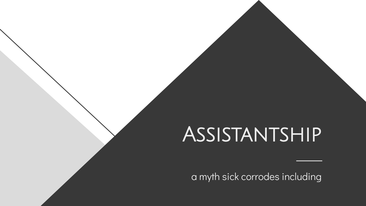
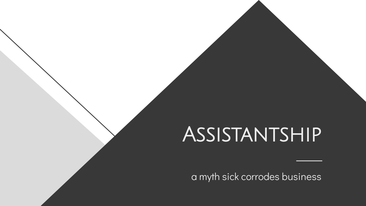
including: including -> business
